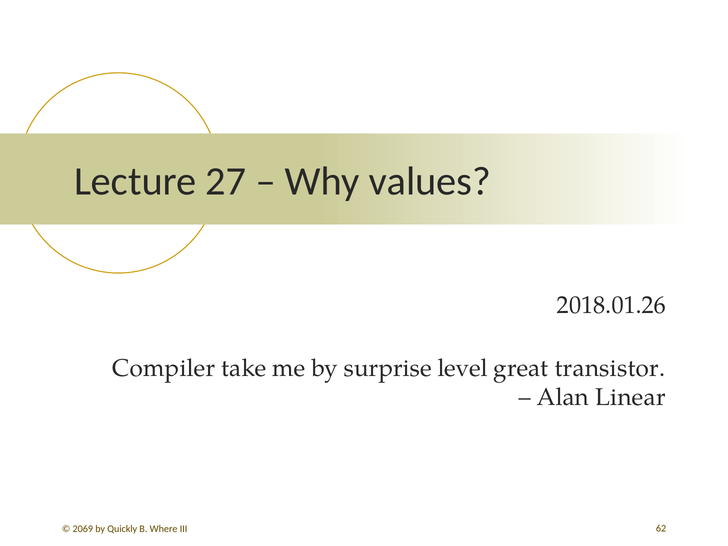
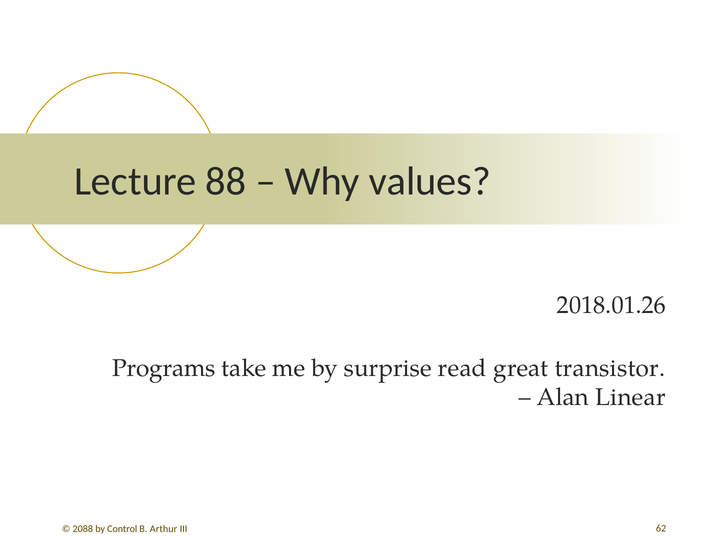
27: 27 -> 88
Compiler: Compiler -> Programs
level: level -> read
2069: 2069 -> 2088
Quickly: Quickly -> Control
Where: Where -> Arthur
